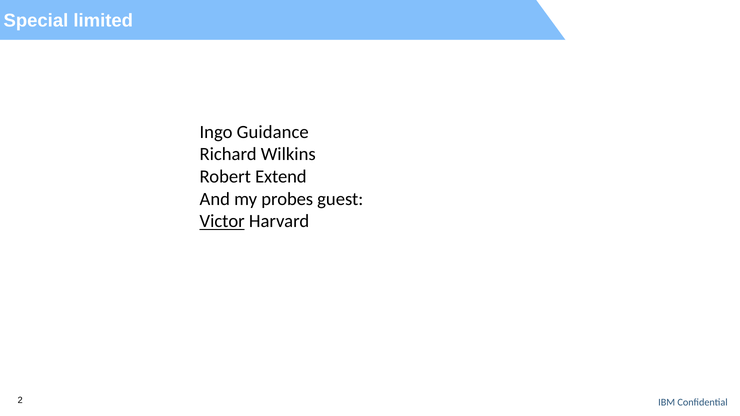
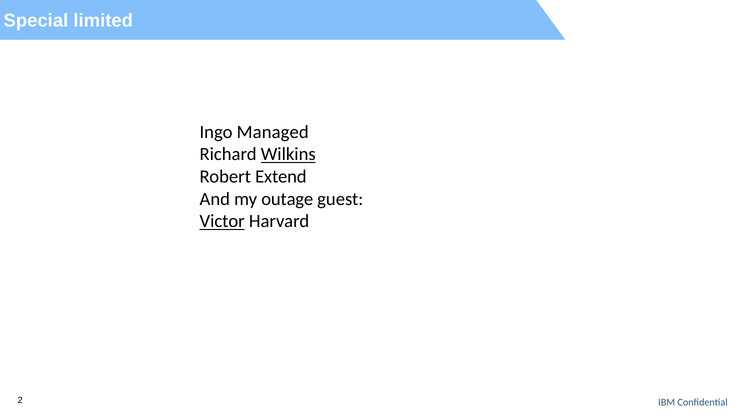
Guidance: Guidance -> Managed
Wilkins underline: none -> present
probes: probes -> outage
